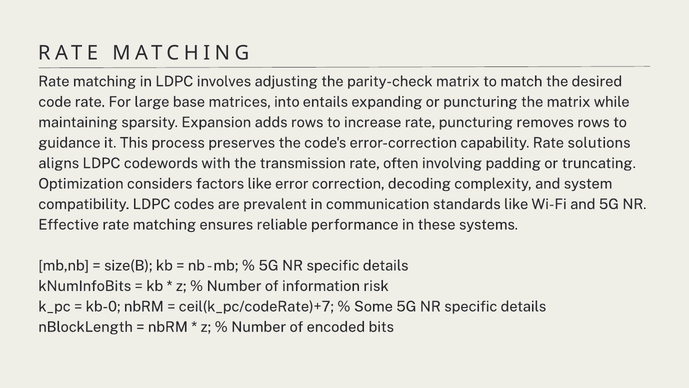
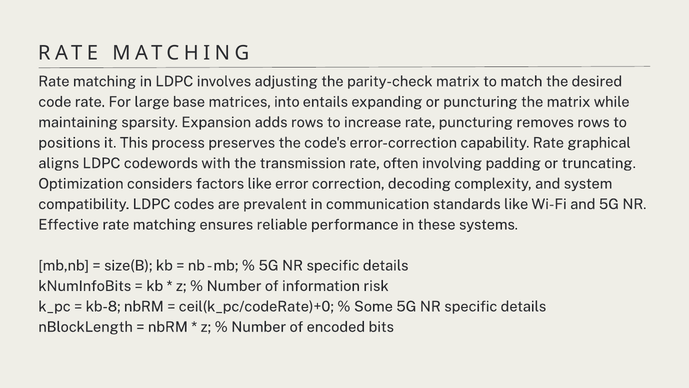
guidance: guidance -> positions
solutions: solutions -> graphical
kb-0: kb-0 -> kb-8
ceil(k_pc/codeRate)+7: ceil(k_pc/codeRate)+7 -> ceil(k_pc/codeRate)+0
